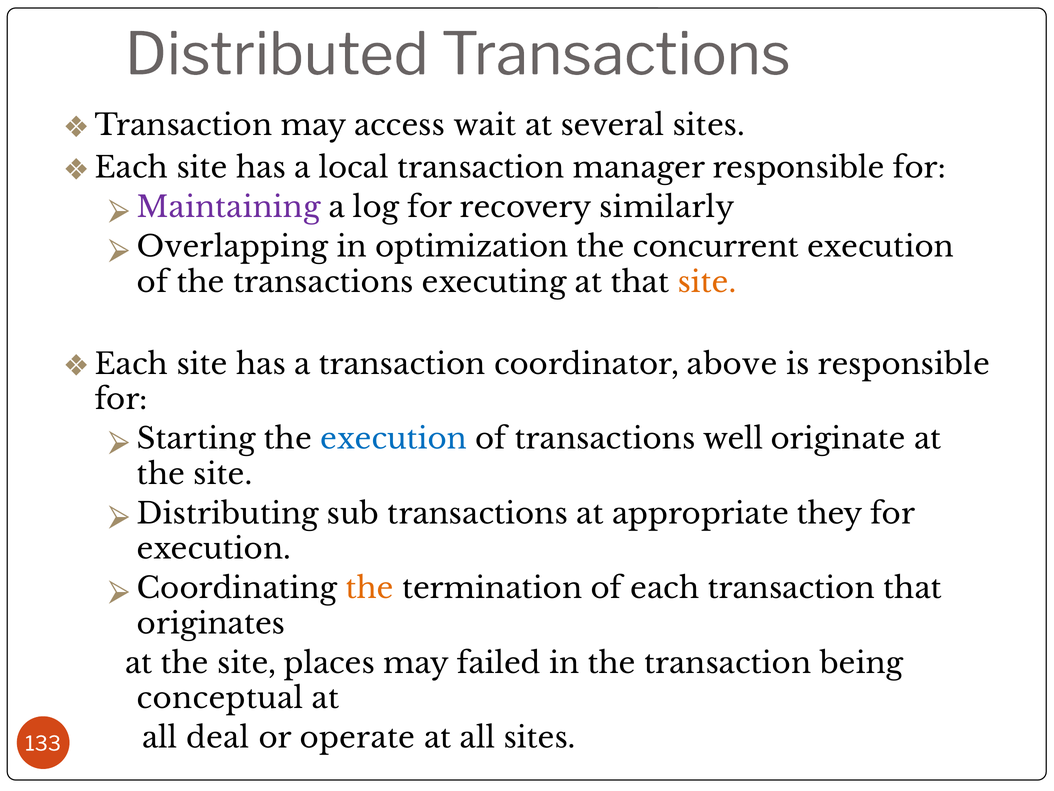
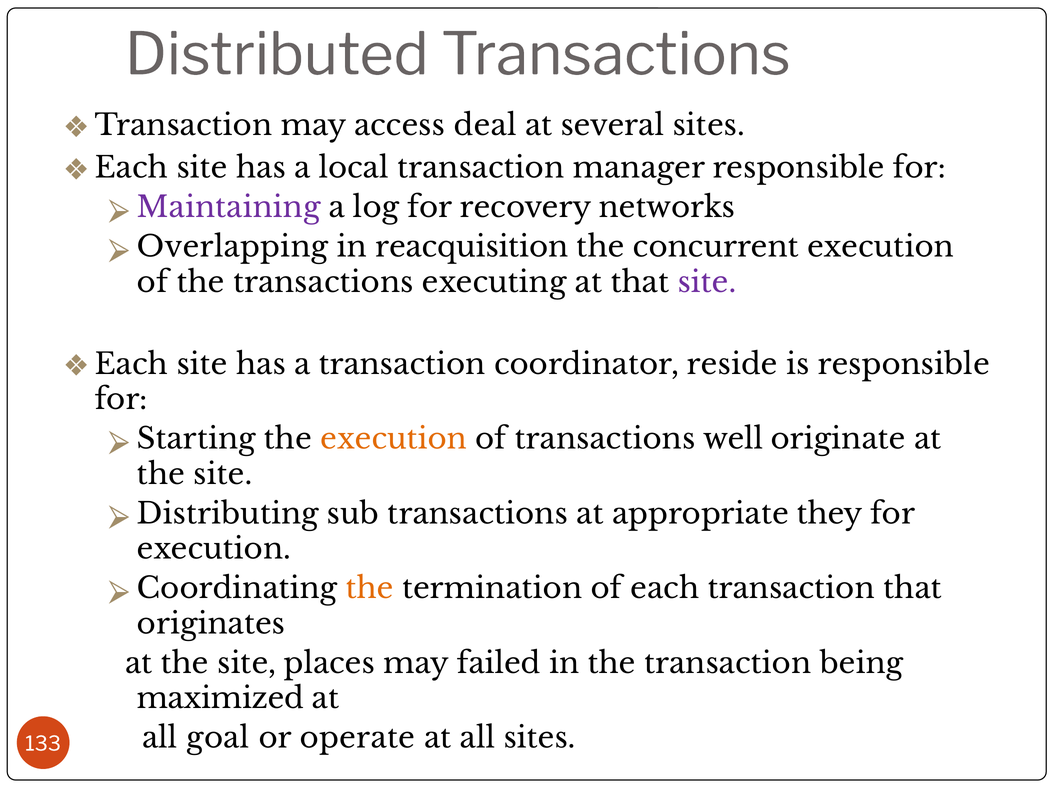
wait: wait -> deal
similarly: similarly -> networks
optimization: optimization -> reacquisition
site at (707, 282) colour: orange -> purple
above: above -> reside
execution at (394, 439) colour: blue -> orange
conceptual: conceptual -> maximized
deal: deal -> goal
